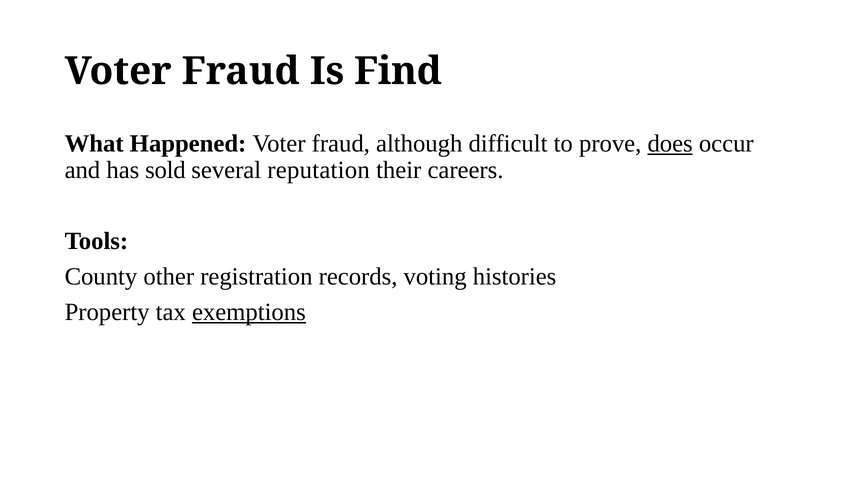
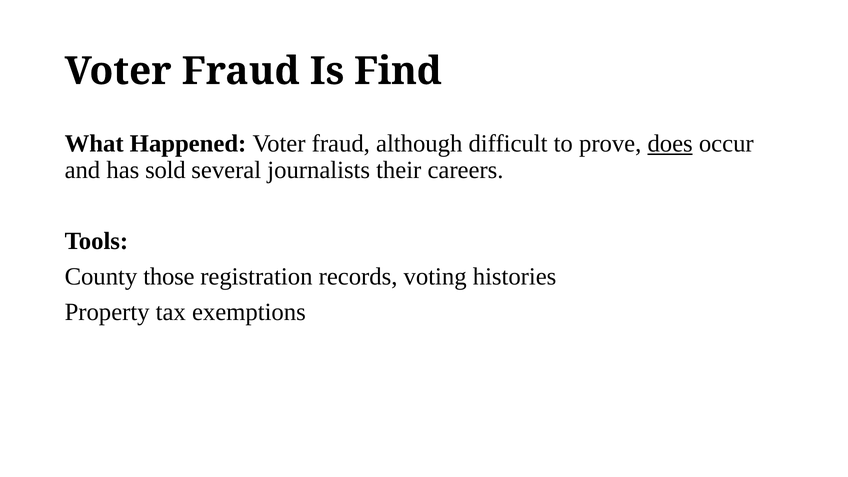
reputation: reputation -> journalists
other: other -> those
exemptions underline: present -> none
